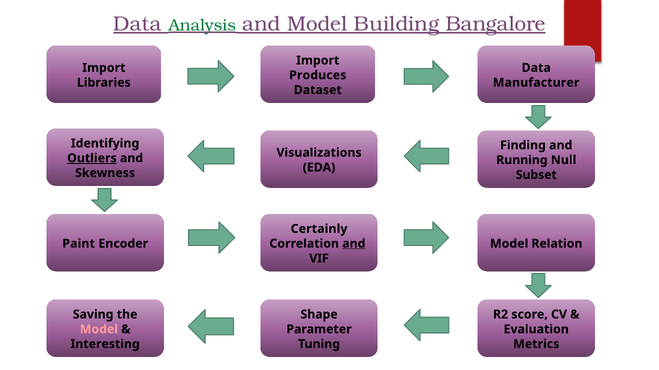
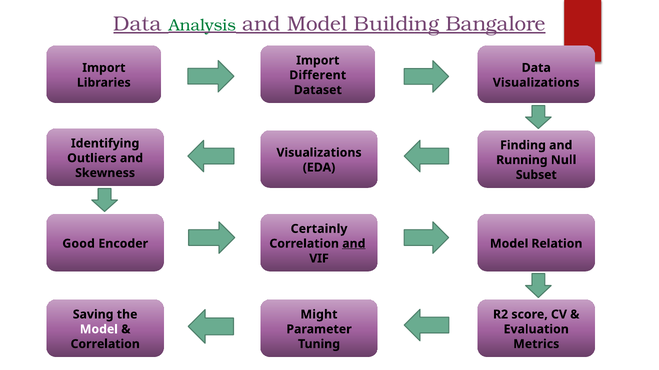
Produces: Produces -> Different
Manufacturer at (536, 83): Manufacturer -> Visualizations
Outliers underline: present -> none
Paint: Paint -> Good
Shape: Shape -> Might
Model at (99, 330) colour: pink -> white
Interesting at (105, 345): Interesting -> Correlation
